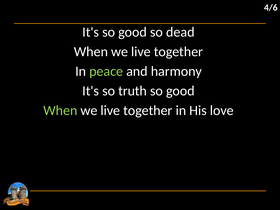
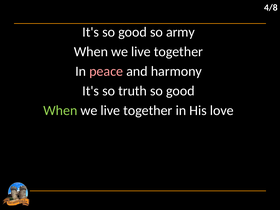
4/6: 4/6 -> 4/8
dead: dead -> army
peace colour: light green -> pink
